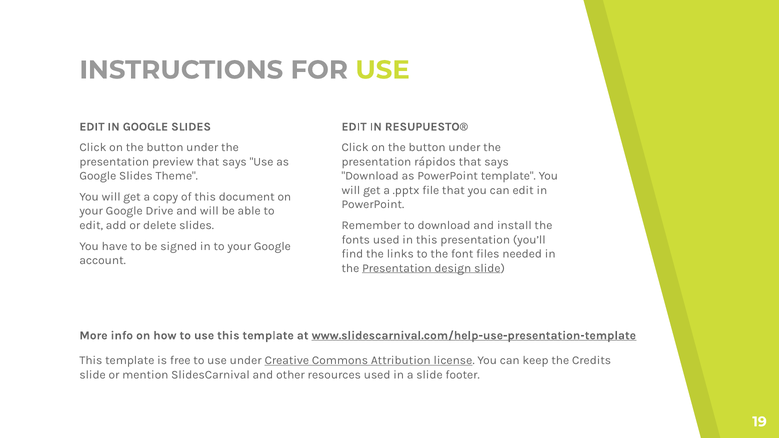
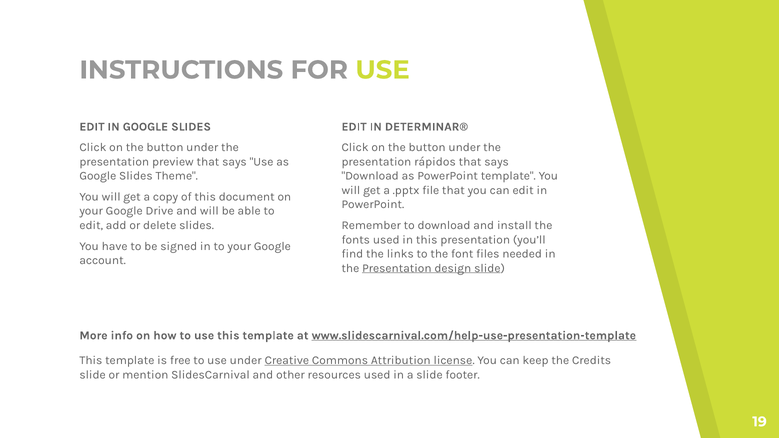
RESUPUESTO®: RESUPUESTO® -> DETERMINAR®
